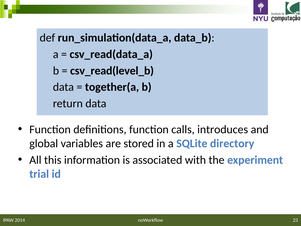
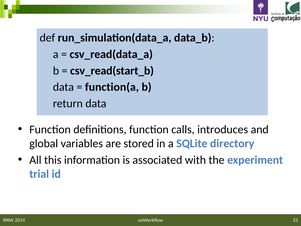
csv_read(level_b: csv_read(level_b -> csv_read(start_b
together(a: together(a -> function(a
